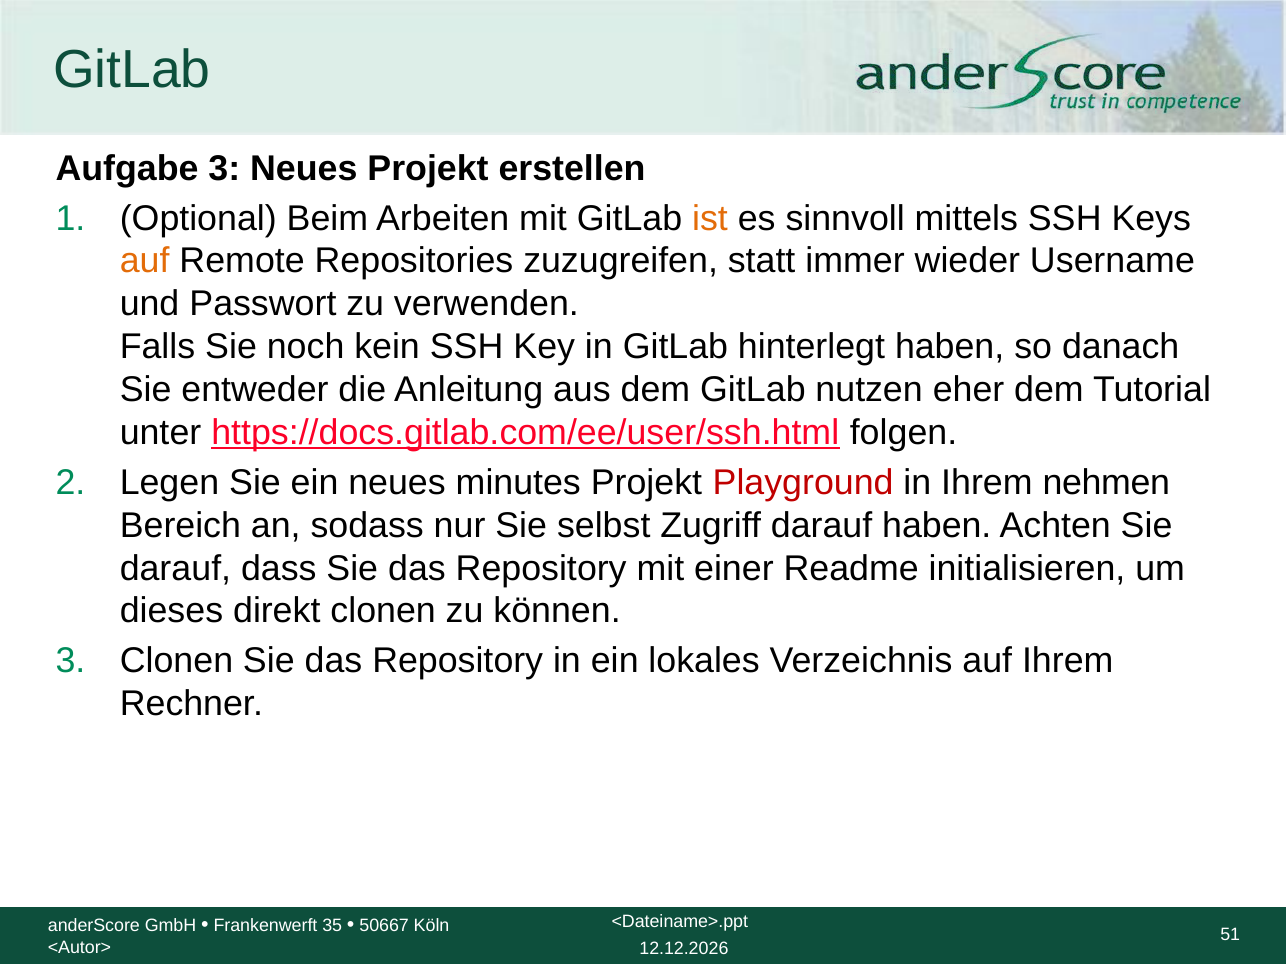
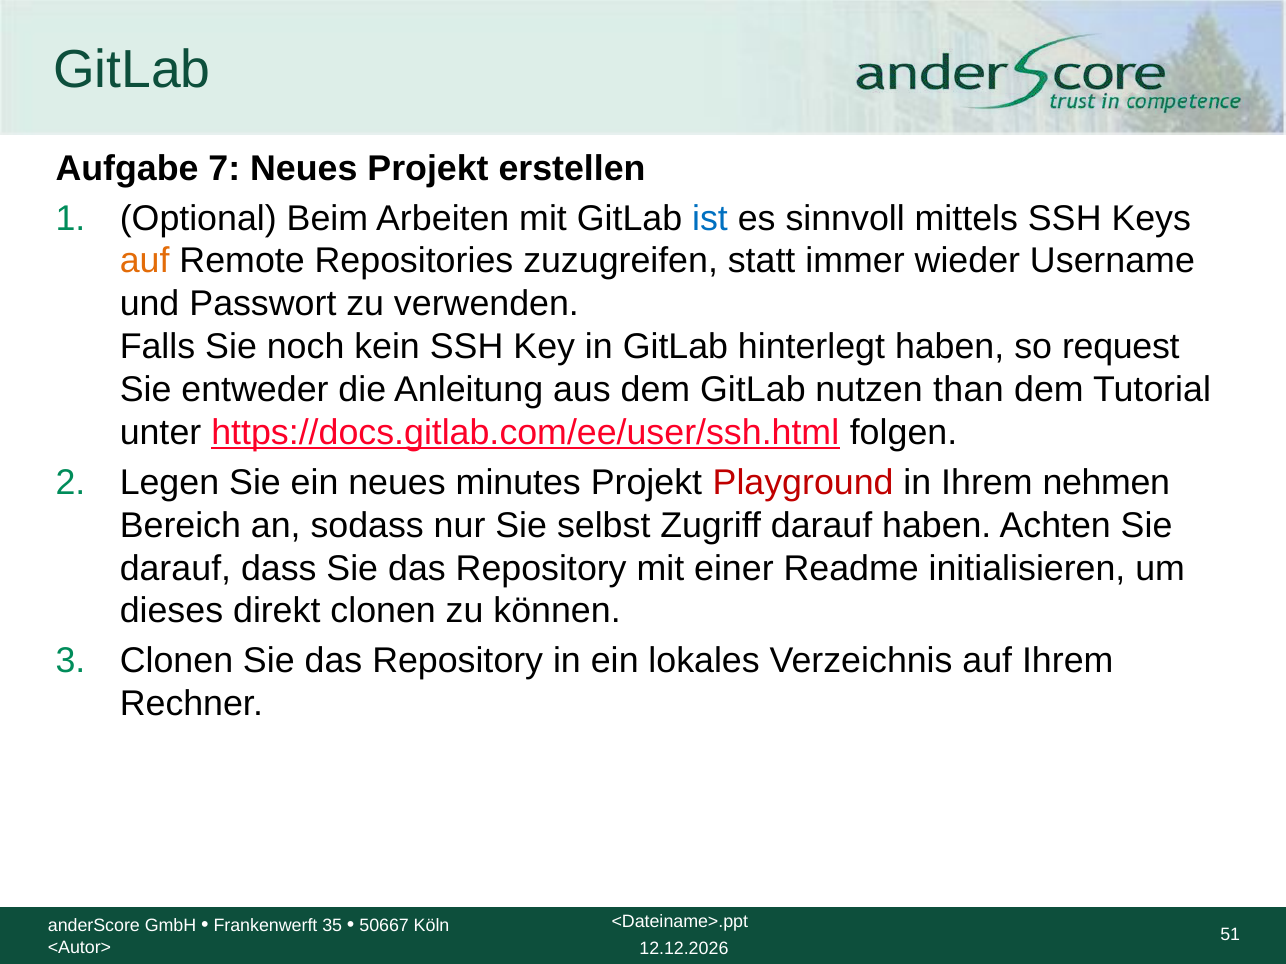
Aufgabe 3: 3 -> 7
ist colour: orange -> blue
danach: danach -> request
eher: eher -> than
